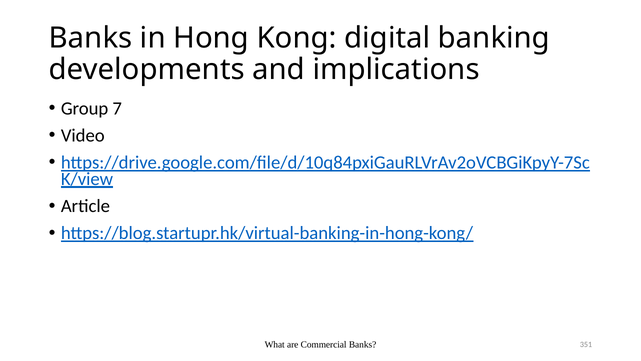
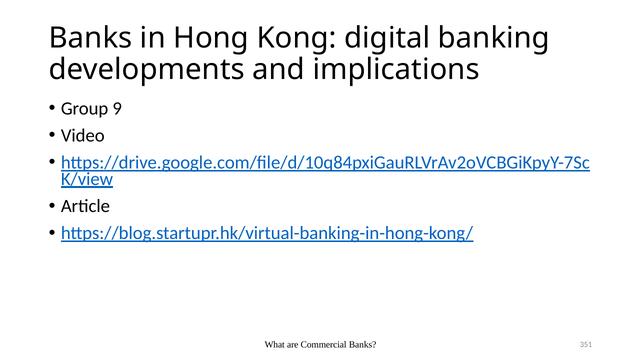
7: 7 -> 9
